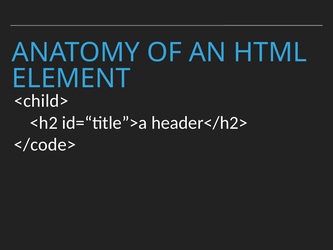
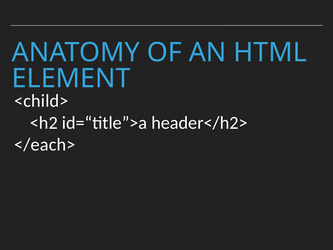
</code>: </code> -> </each>
